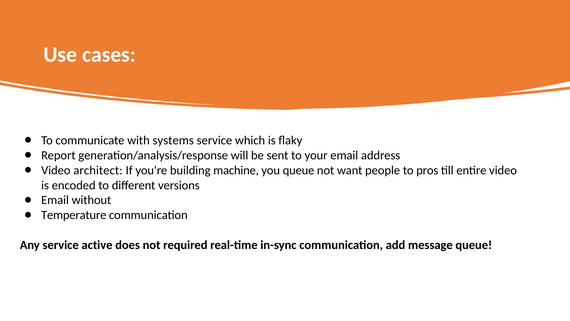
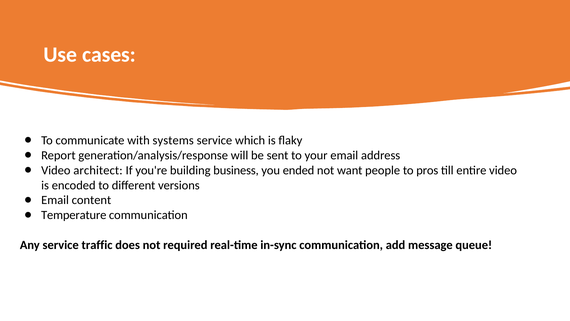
machine: machine -> business
you queue: queue -> ended
without: without -> content
active: active -> traffic
